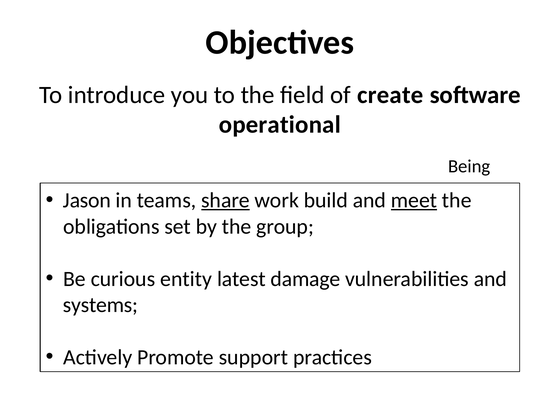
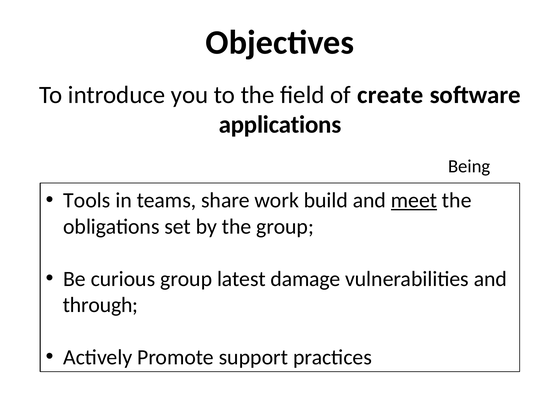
operational: operational -> applications
Jason: Jason -> Tools
share underline: present -> none
curious entity: entity -> group
systems: systems -> through
